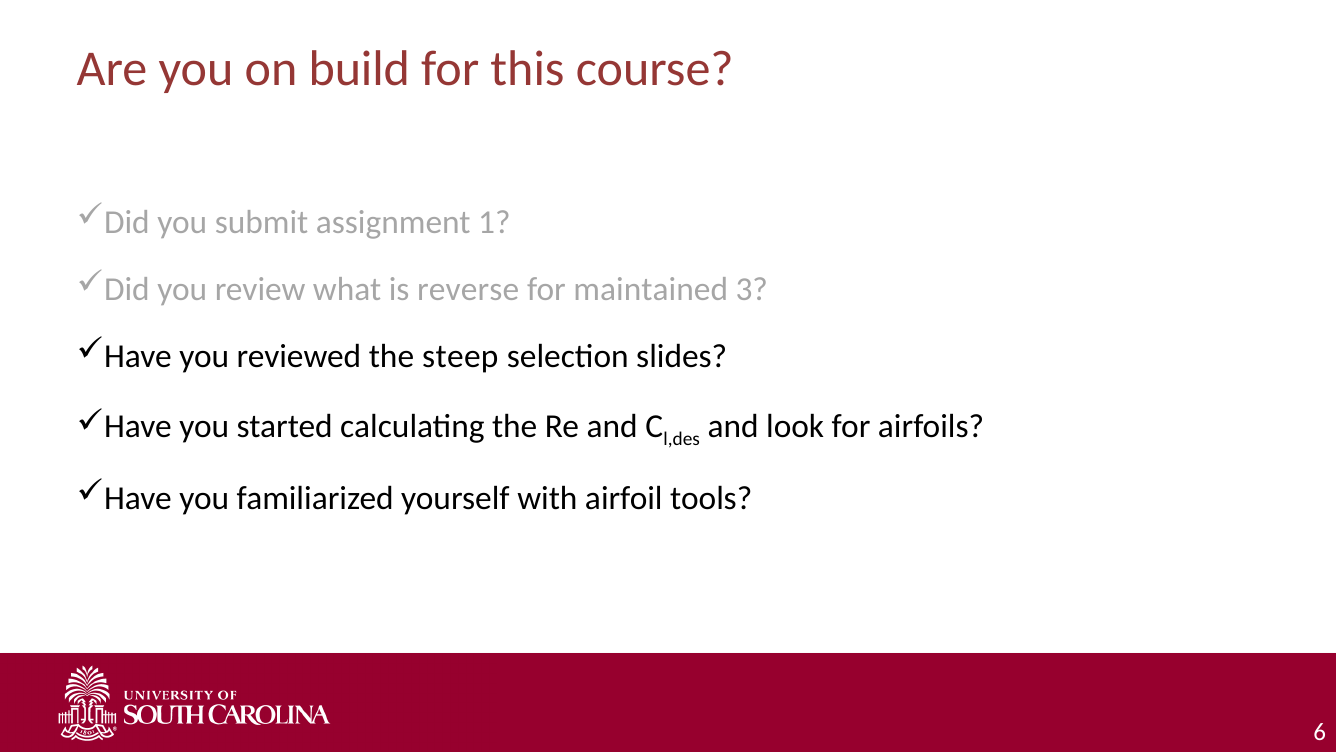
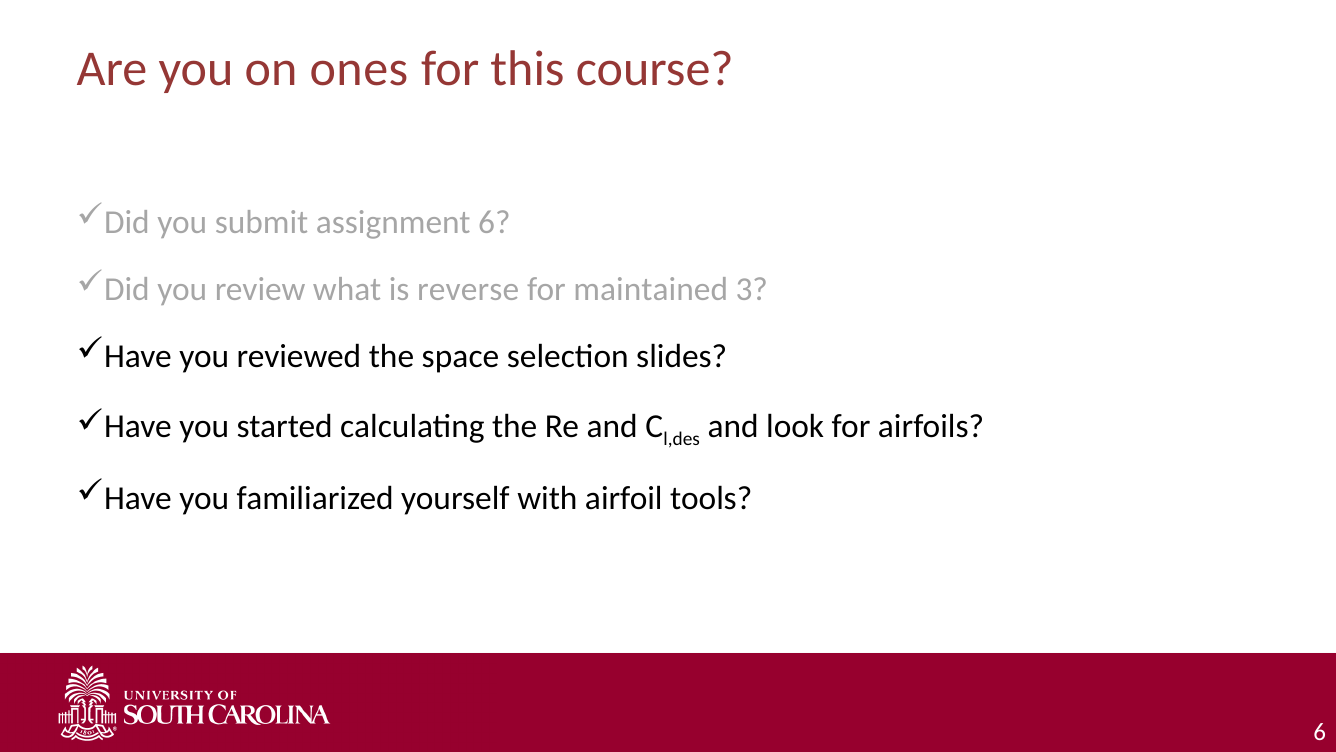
build: build -> ones
assignment 1: 1 -> 6
steep: steep -> space
